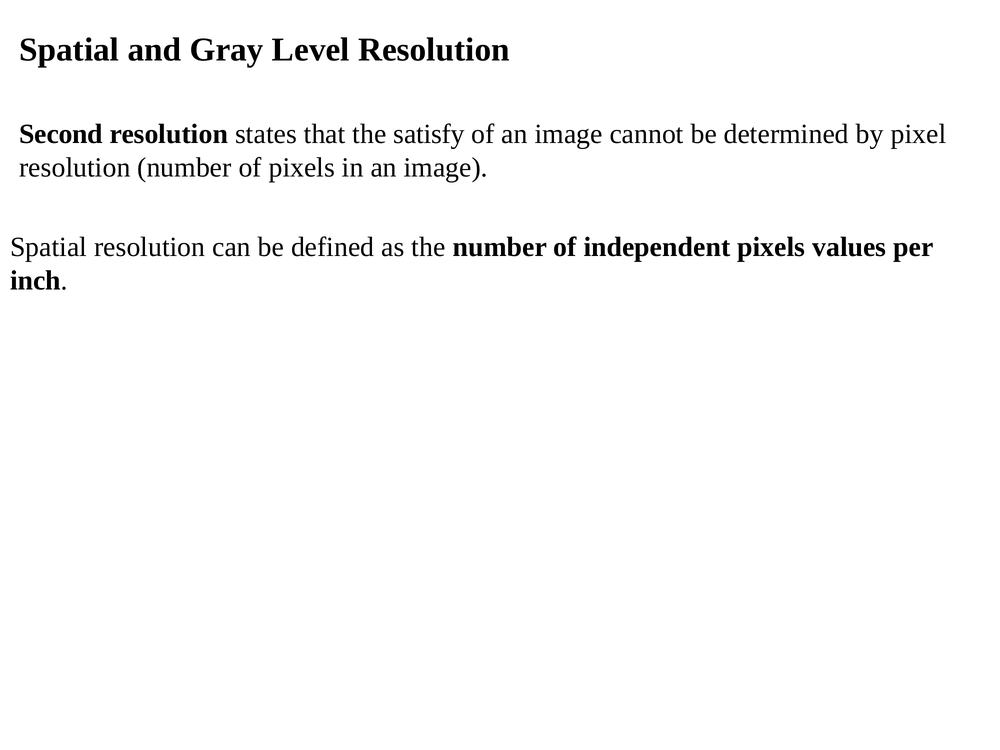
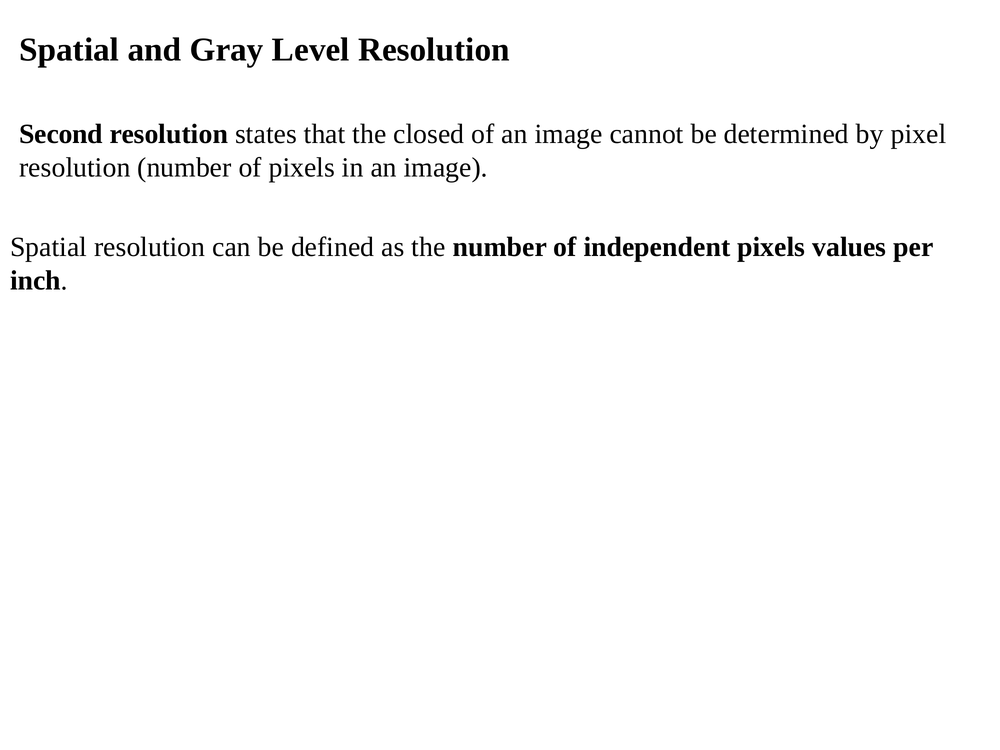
satisfy: satisfy -> closed
